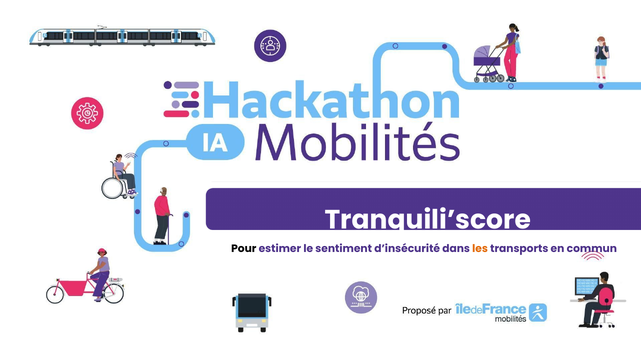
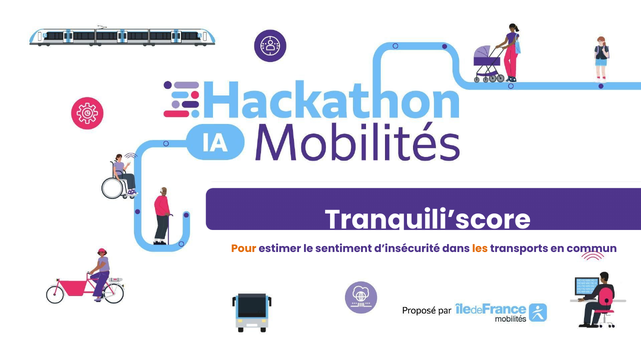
Pour colour: black -> orange
